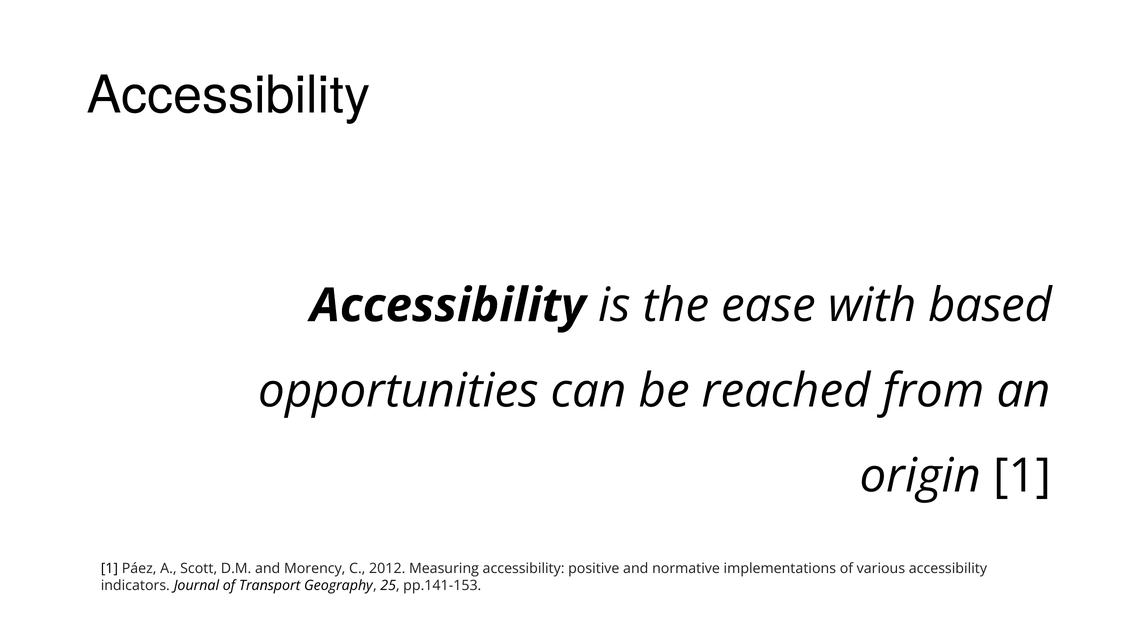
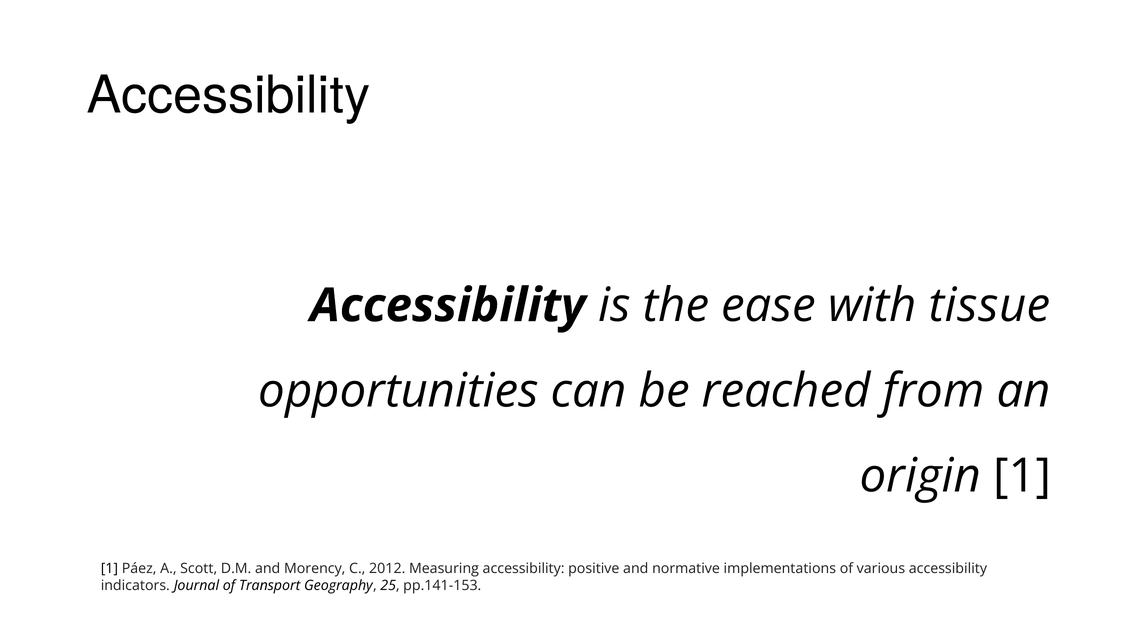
based: based -> tissue
